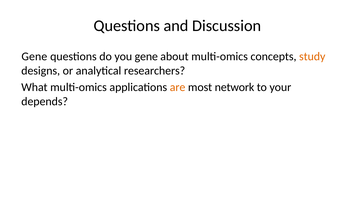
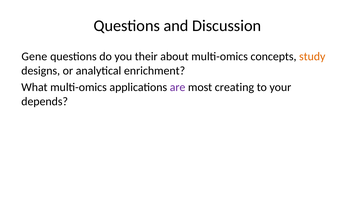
you gene: gene -> their
researchers: researchers -> enrichment
are colour: orange -> purple
network: network -> creating
